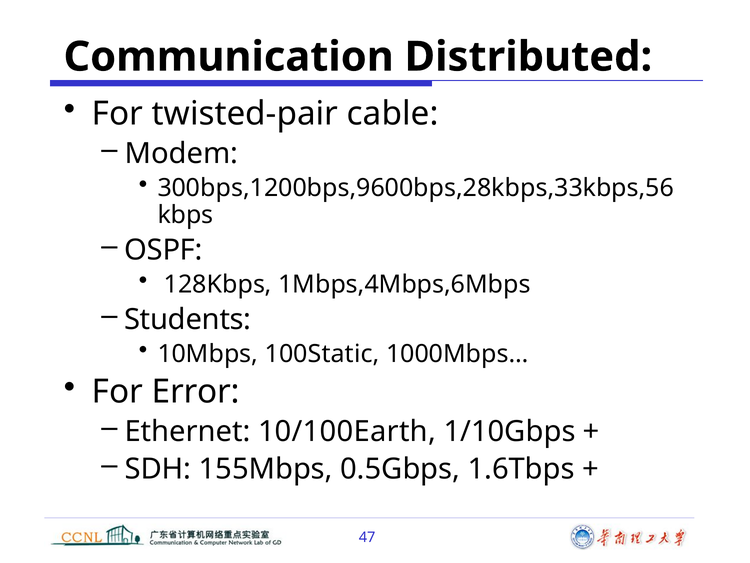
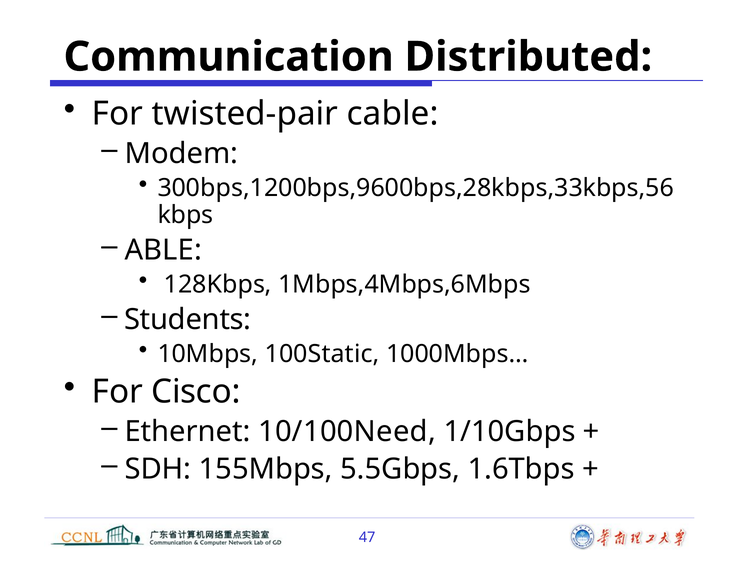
OSPF: OSPF -> ABLE
Error: Error -> Cisco
10/100Earth: 10/100Earth -> 10/100Need
0.5Gbps: 0.5Gbps -> 5.5Gbps
